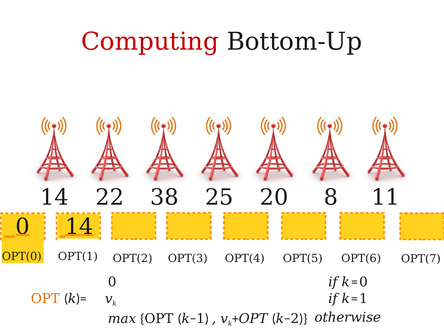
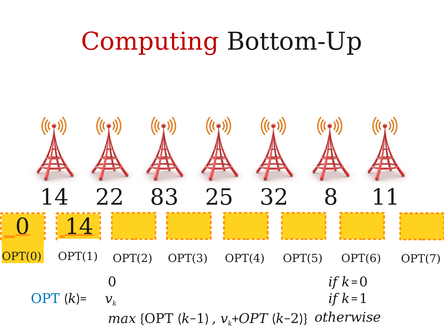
38: 38 -> 83
20: 20 -> 32
OPT at (45, 299) colour: orange -> blue
